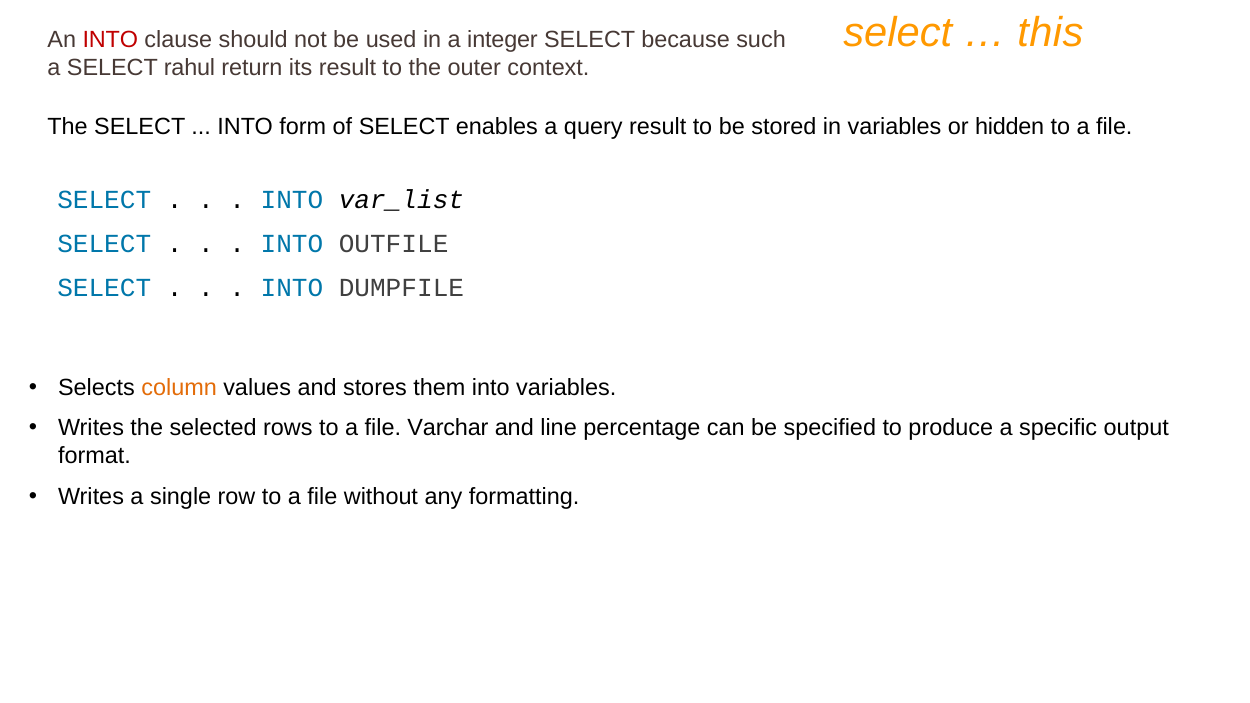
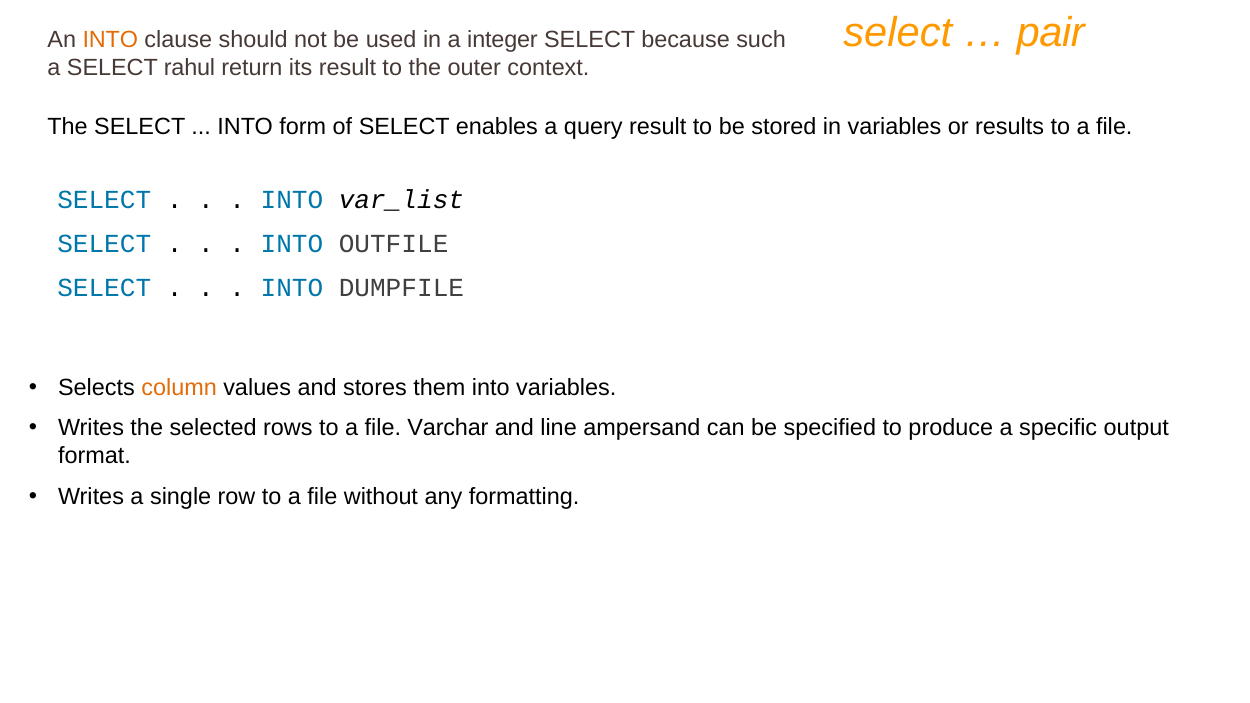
this: this -> pair
INTO at (110, 40) colour: red -> orange
hidden: hidden -> results
percentage: percentage -> ampersand
